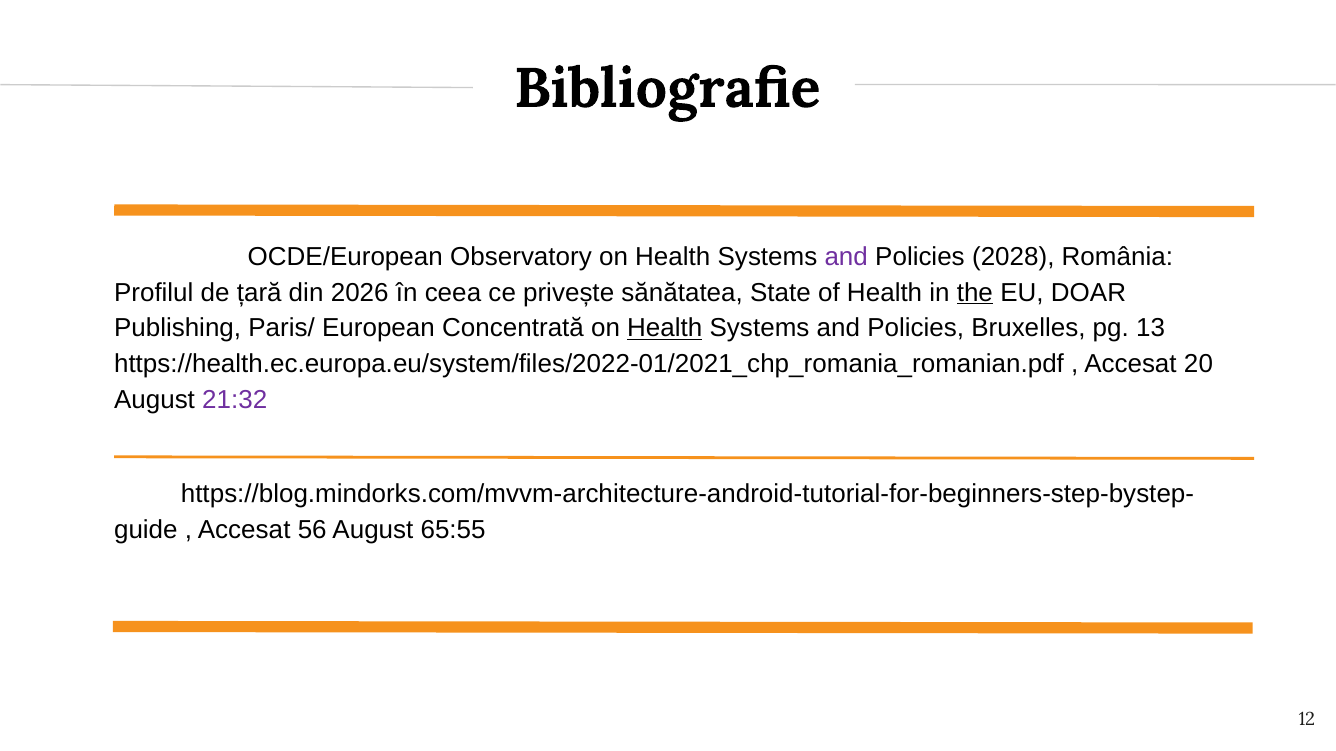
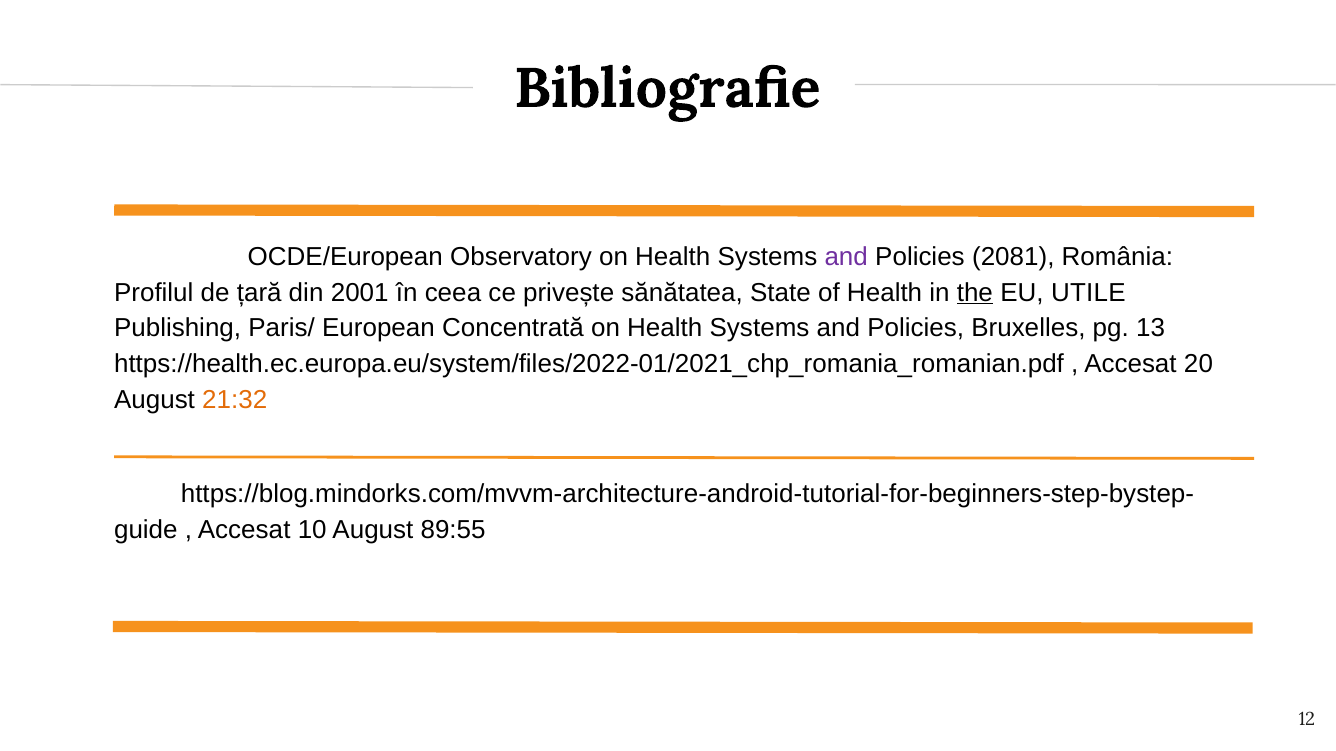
2028: 2028 -> 2081
2026: 2026 -> 2001
DOAR: DOAR -> UTILE
Health at (665, 328) underline: present -> none
21:32 colour: purple -> orange
56: 56 -> 10
65:55: 65:55 -> 89:55
